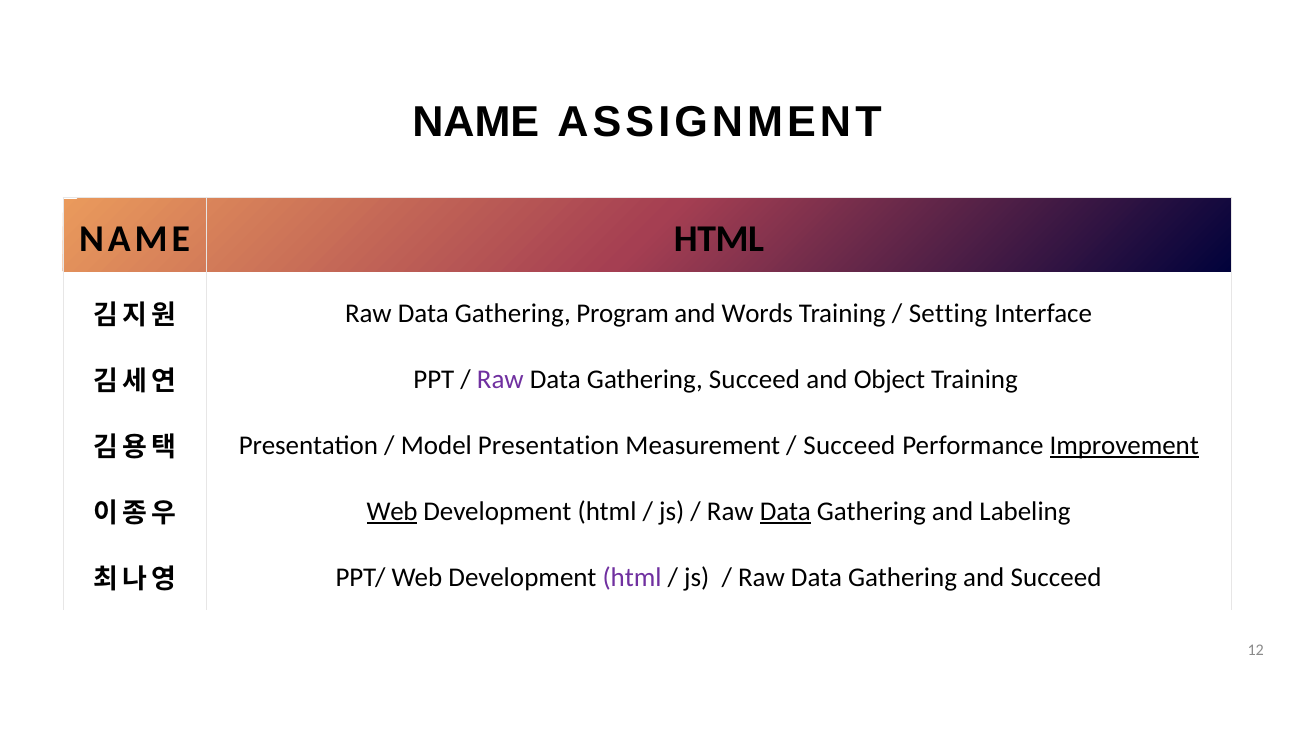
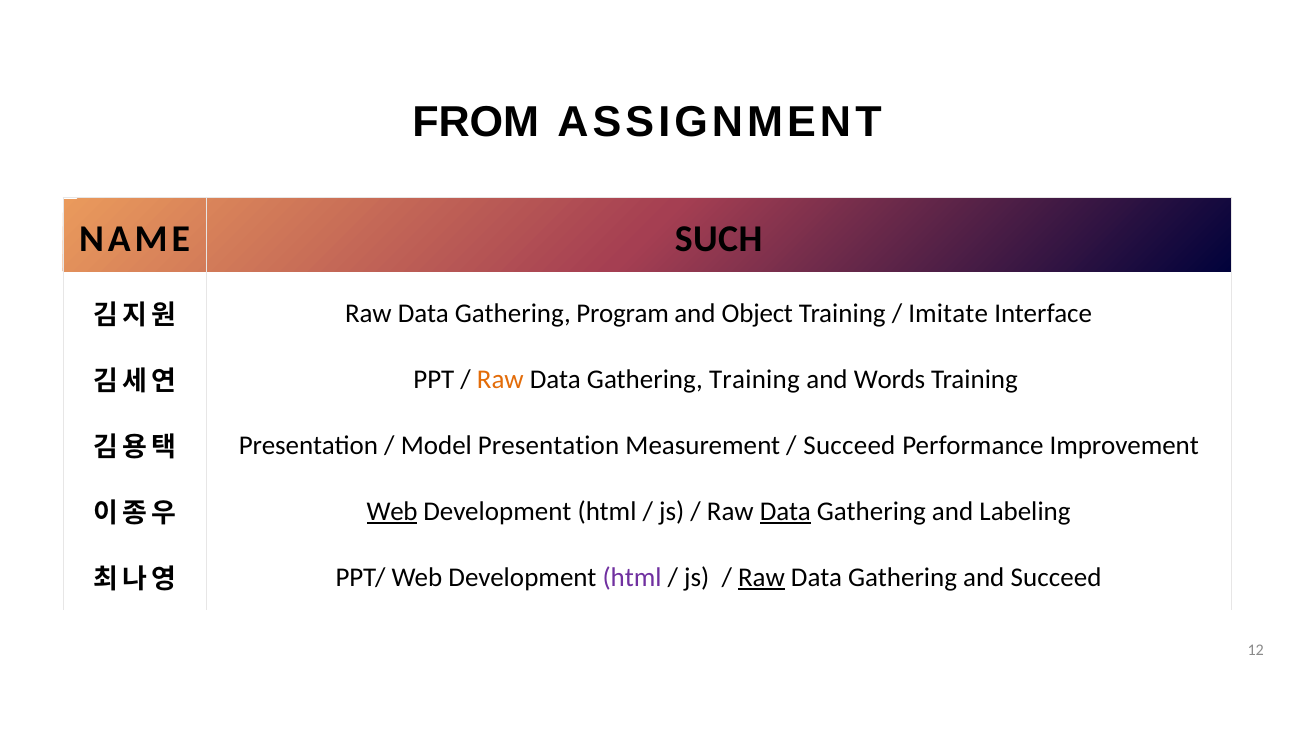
NAME at (476, 122): NAME -> FROM
NAME HTML: HTML -> SUCH
Words: Words -> Object
Setting: Setting -> Imitate
Raw at (500, 379) colour: purple -> orange
Gathering Succeed: Succeed -> Training
Object: Object -> Words
Improvement underline: present -> none
Raw at (761, 577) underline: none -> present
